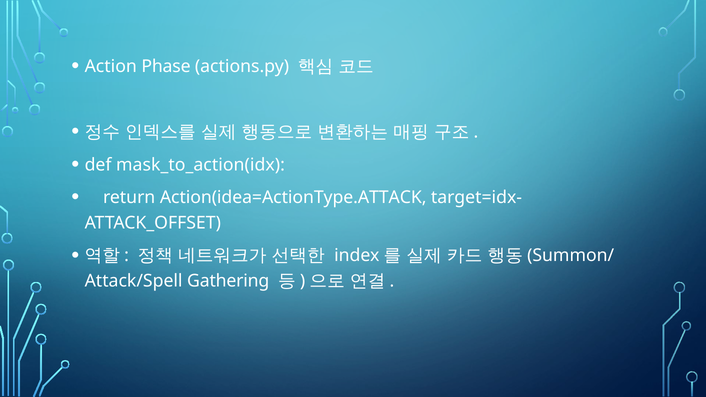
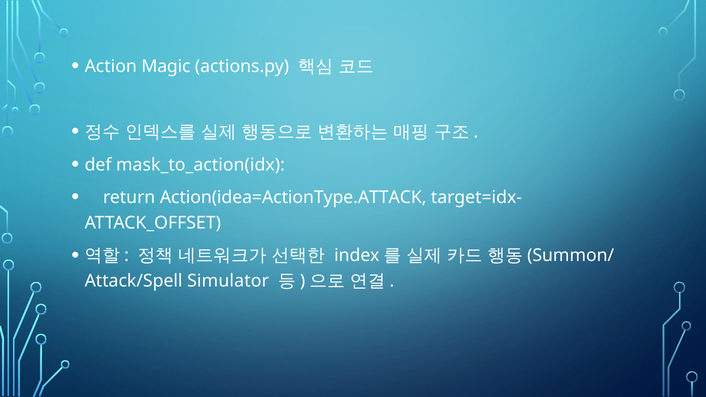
Phase: Phase -> Magic
Gathering: Gathering -> Simulator
